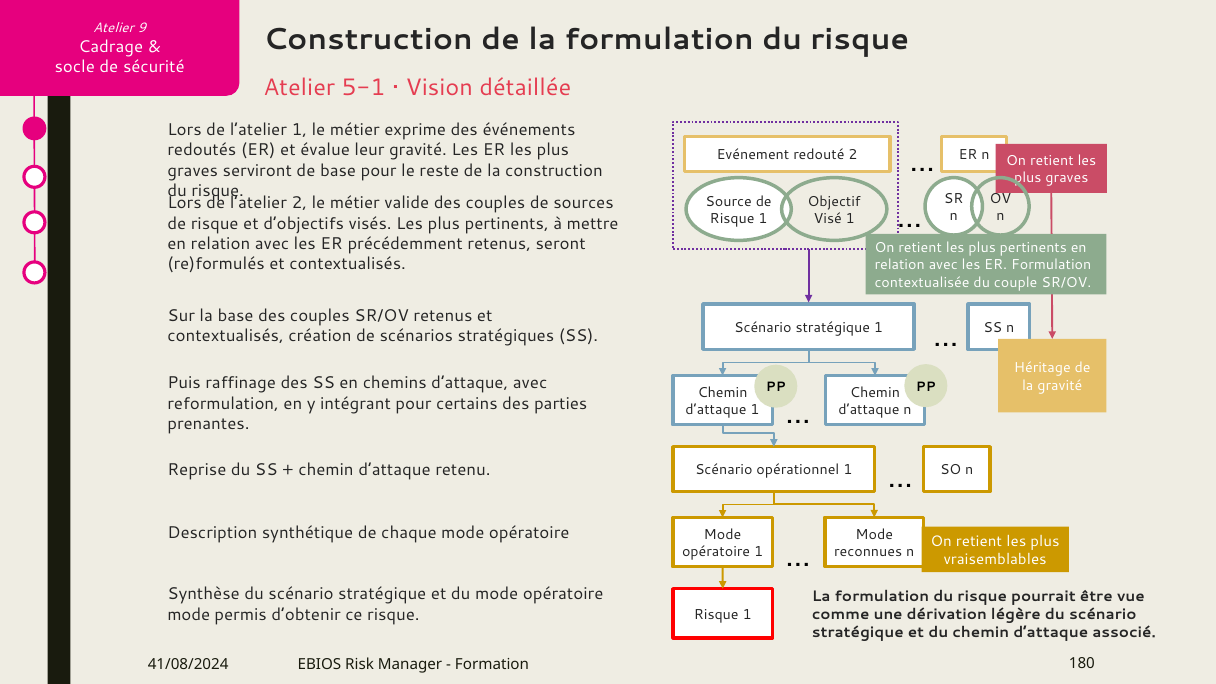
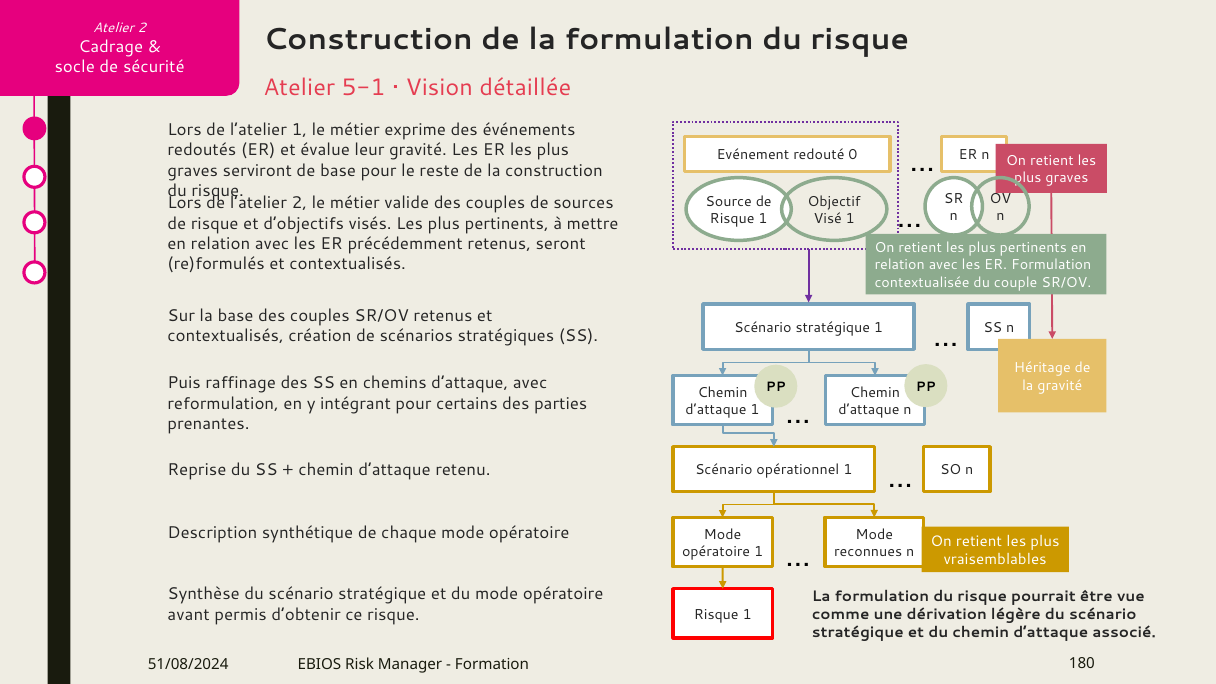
Atelier 9: 9 -> 2
redouté 2: 2 -> 0
mode at (189, 615): mode -> avant
41/08/2024: 41/08/2024 -> 51/08/2024
